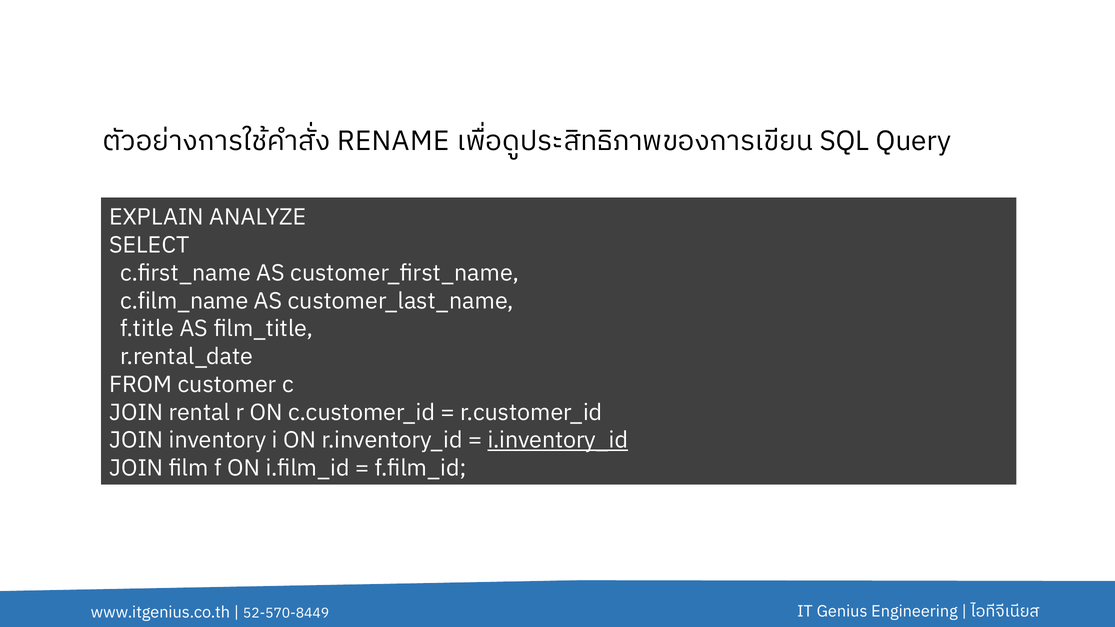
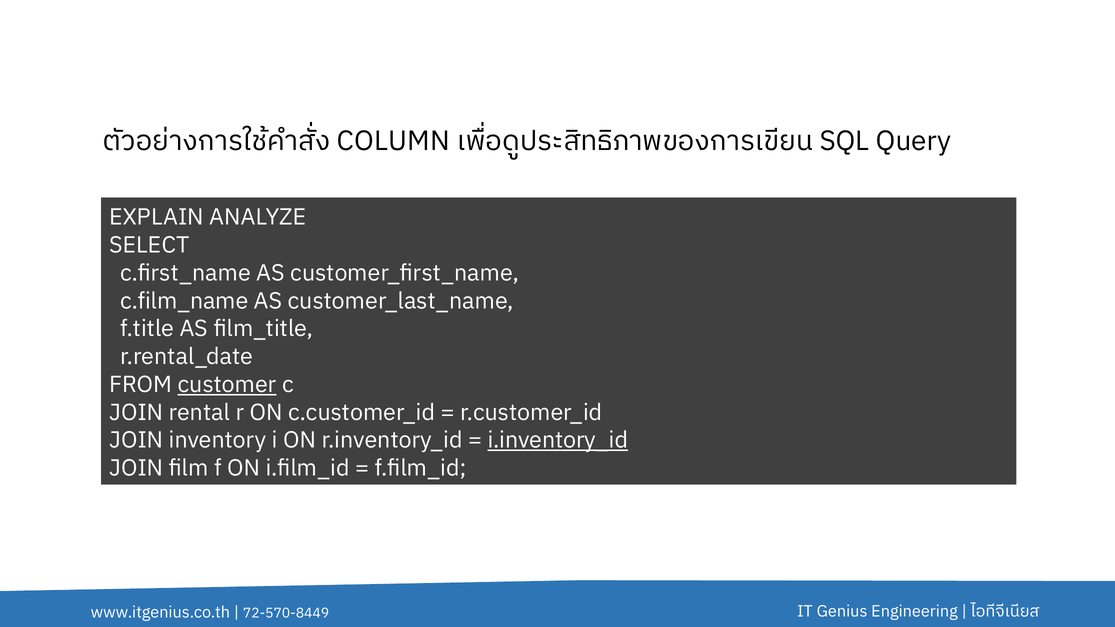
RENAME: RENAME -> COLUMN
customer underline: none -> present
52-570-8449: 52-570-8449 -> 72-570-8449
